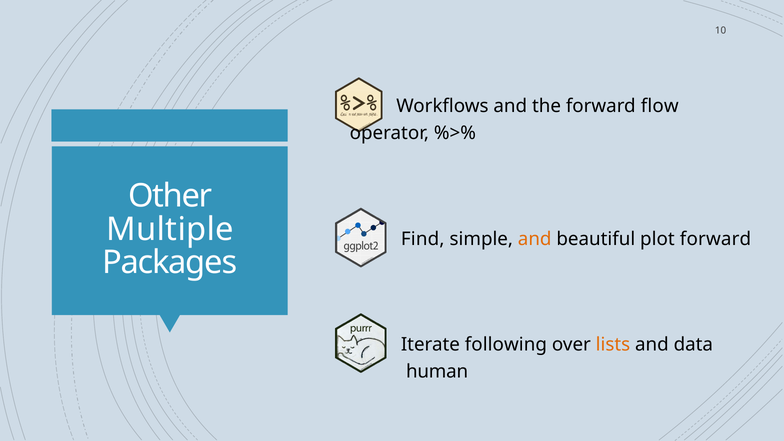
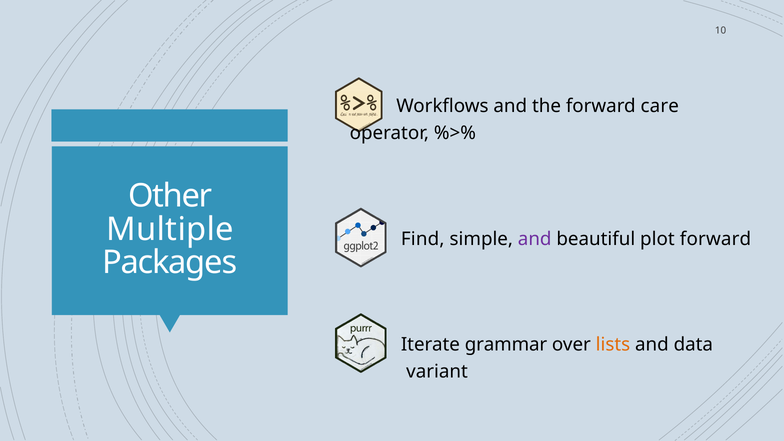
flow: flow -> care
and at (535, 239) colour: orange -> purple
following: following -> grammar
human: human -> variant
